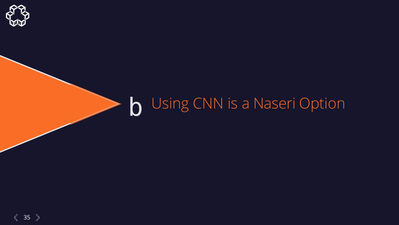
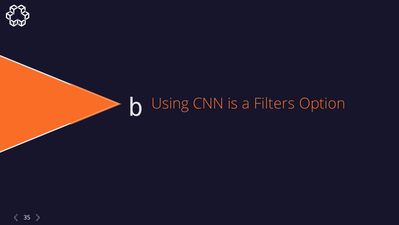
Naseri: Naseri -> Filters
